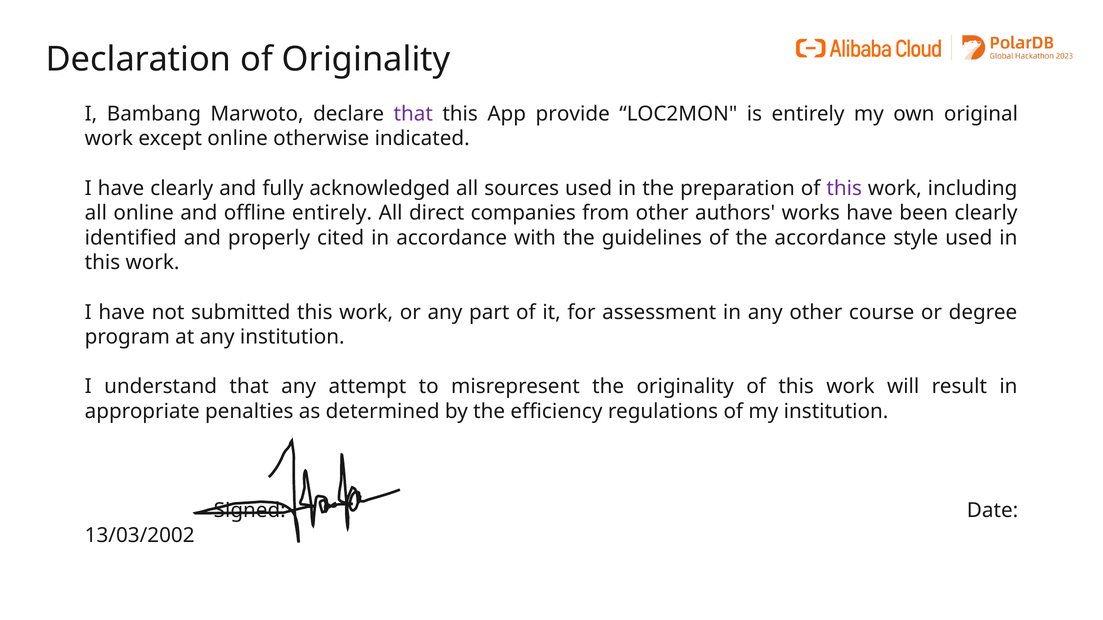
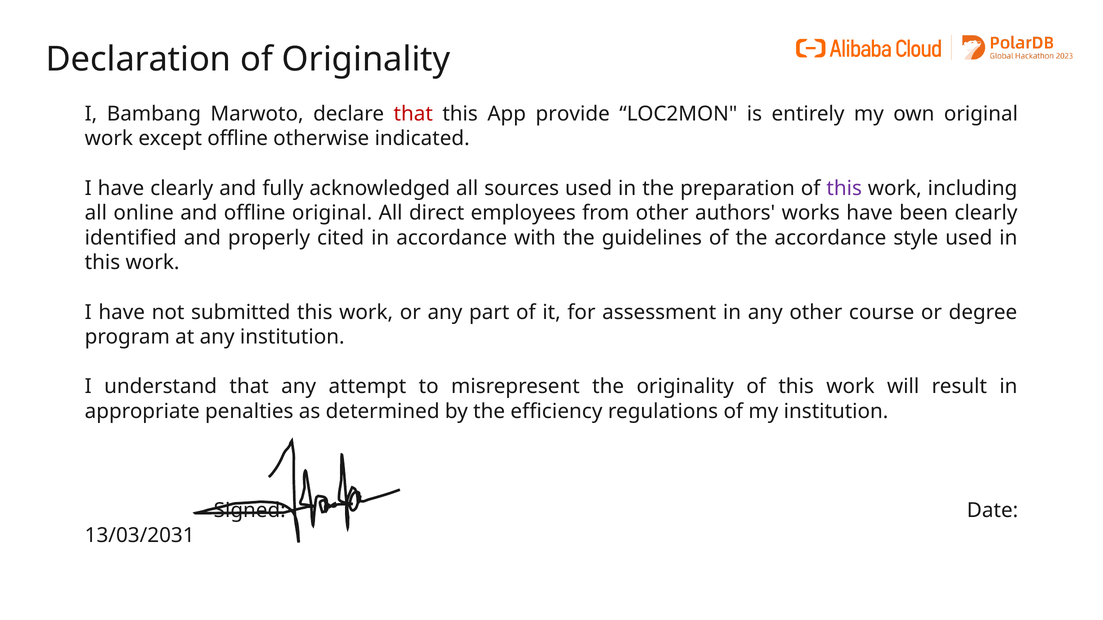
that at (413, 114) colour: purple -> red
except online: online -> offline
offline entirely: entirely -> original
companies: companies -> employees
13/03/2002: 13/03/2002 -> 13/03/2031
